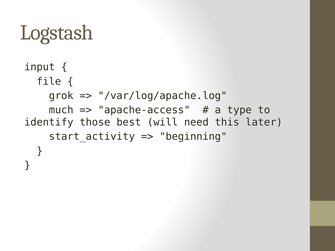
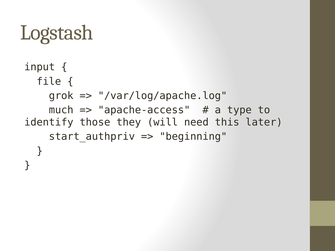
best: best -> they
start_activity: start_activity -> start_authpriv
